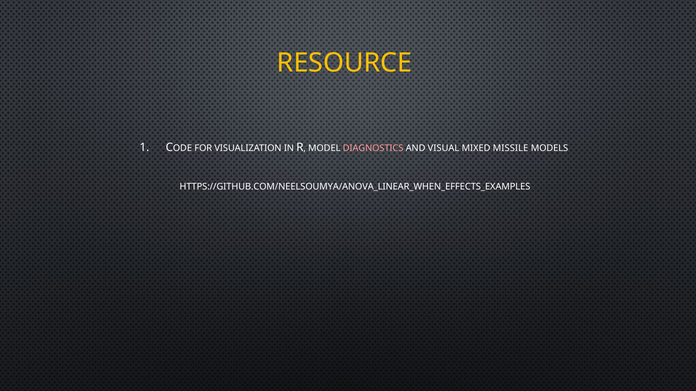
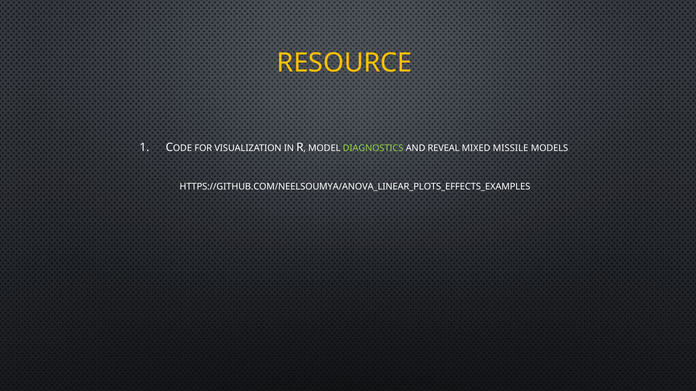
DIAGNOSTICS colour: pink -> light green
VISUAL: VISUAL -> REVEAL
HTTPS://GITHUB.COM/NEELSOUMYA/ANOVA_LINEAR_WHEN_EFFECTS_EXAMPLES: HTTPS://GITHUB.COM/NEELSOUMYA/ANOVA_LINEAR_WHEN_EFFECTS_EXAMPLES -> HTTPS://GITHUB.COM/NEELSOUMYA/ANOVA_LINEAR_PLOTS_EFFECTS_EXAMPLES
